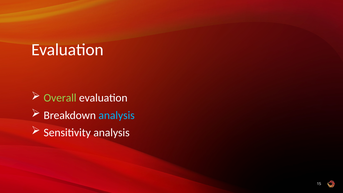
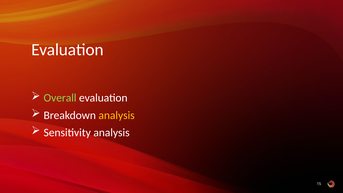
analysis at (117, 115) colour: light blue -> yellow
